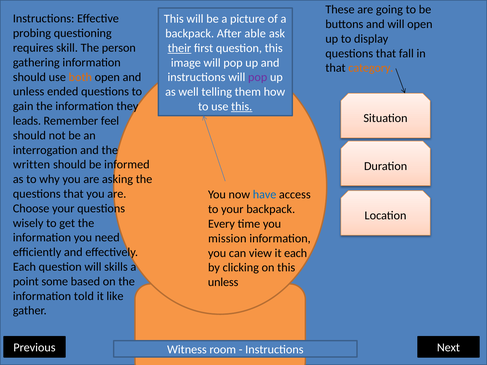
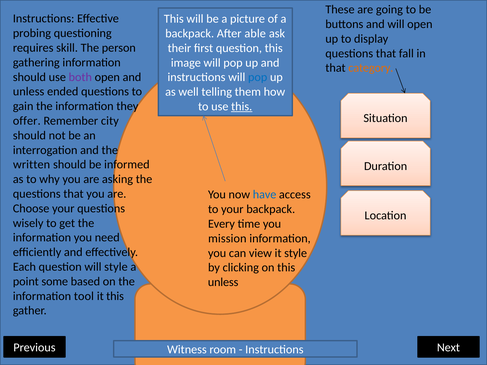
their underline: present -> none
both colour: orange -> purple
pop at (258, 77) colour: purple -> blue
leads: leads -> offer
feel: feel -> city
it each: each -> style
will skills: skills -> style
told: told -> tool
it like: like -> this
